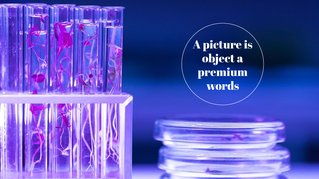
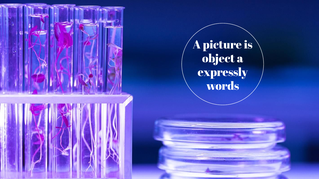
premium: premium -> expressly
